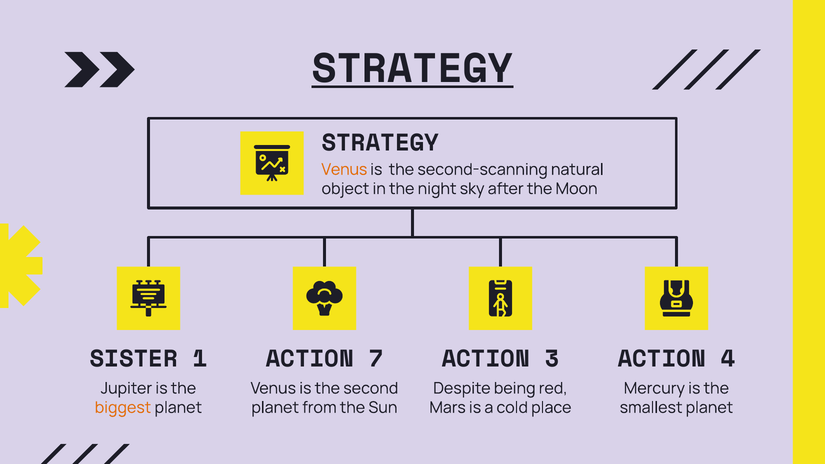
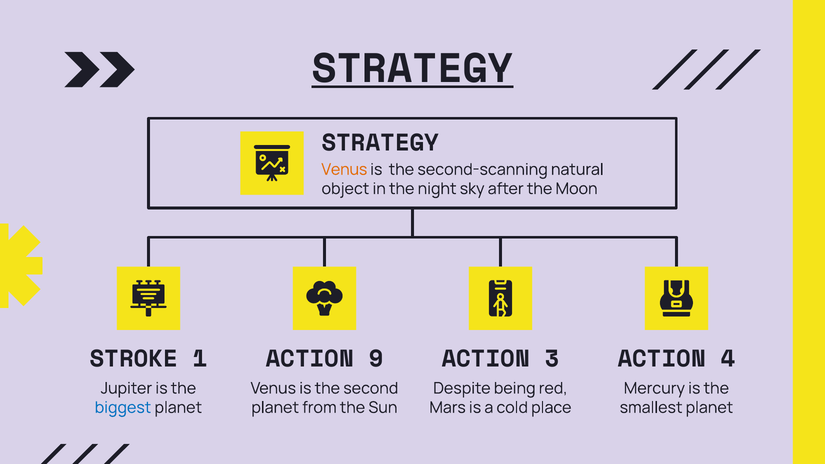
SISTER: SISTER -> STROKE
7: 7 -> 9
biggest colour: orange -> blue
